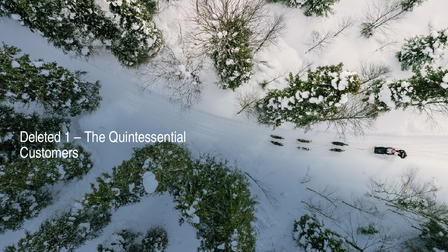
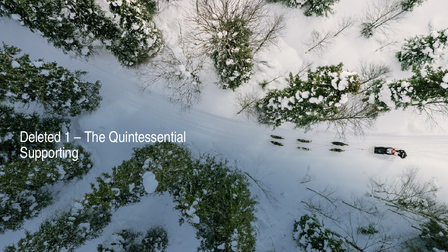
Customers: Customers -> Supporting
